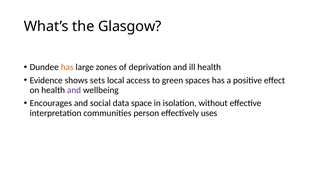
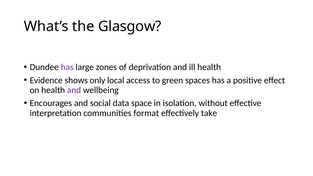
has at (67, 67) colour: orange -> purple
sets: sets -> only
person: person -> format
uses: uses -> take
